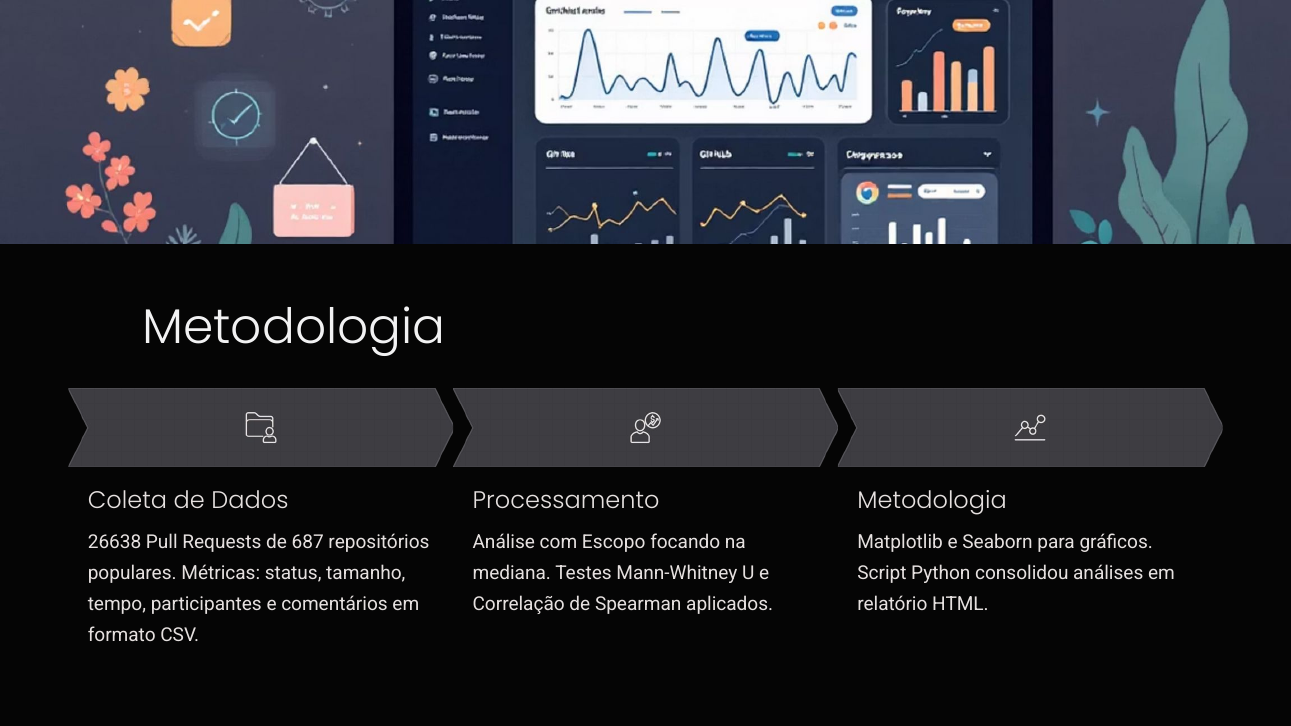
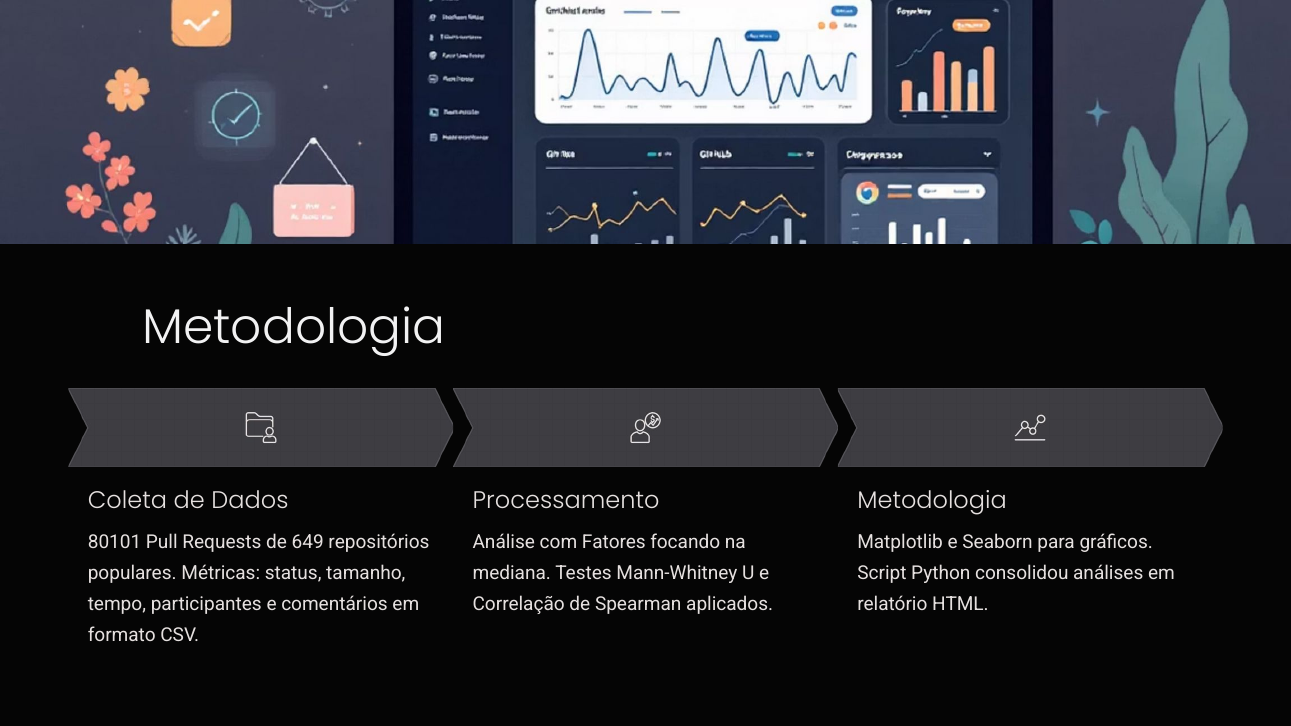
26638: 26638 -> 80101
687: 687 -> 649
Escopo: Escopo -> Fatores
